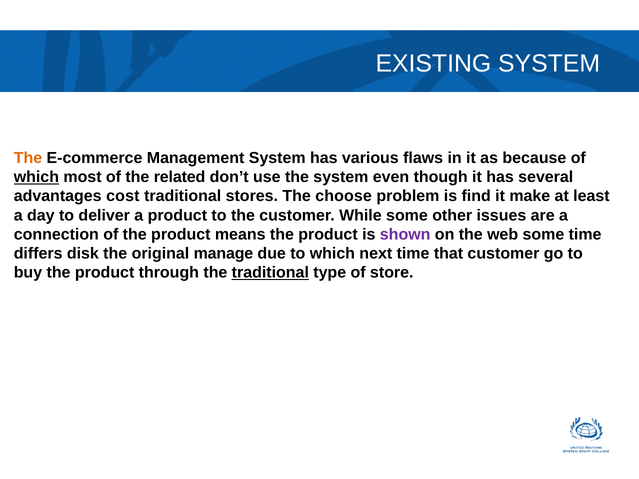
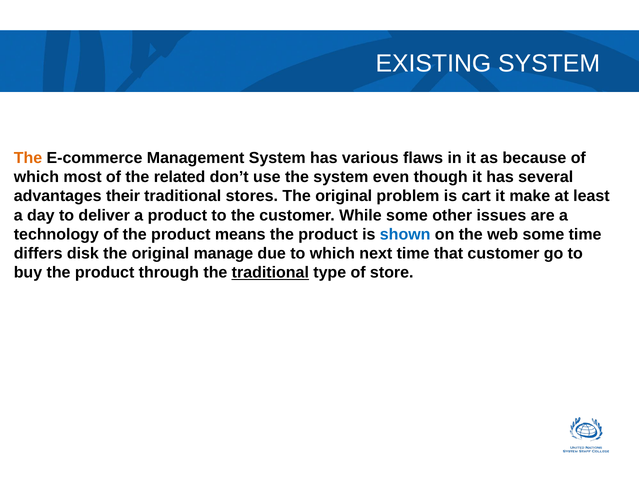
which at (36, 177) underline: present -> none
cost: cost -> their
stores The choose: choose -> original
find: find -> cart
connection: connection -> technology
shown colour: purple -> blue
